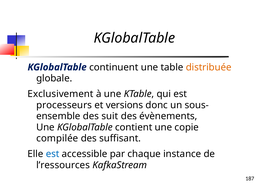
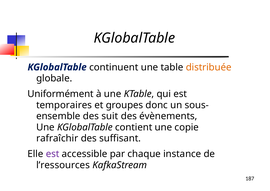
Exclusivement: Exclusivement -> Uniformément
processeurs: processeurs -> temporaires
versions: versions -> groupes
compilée: compilée -> rafraîchir
est at (53, 154) colour: blue -> purple
